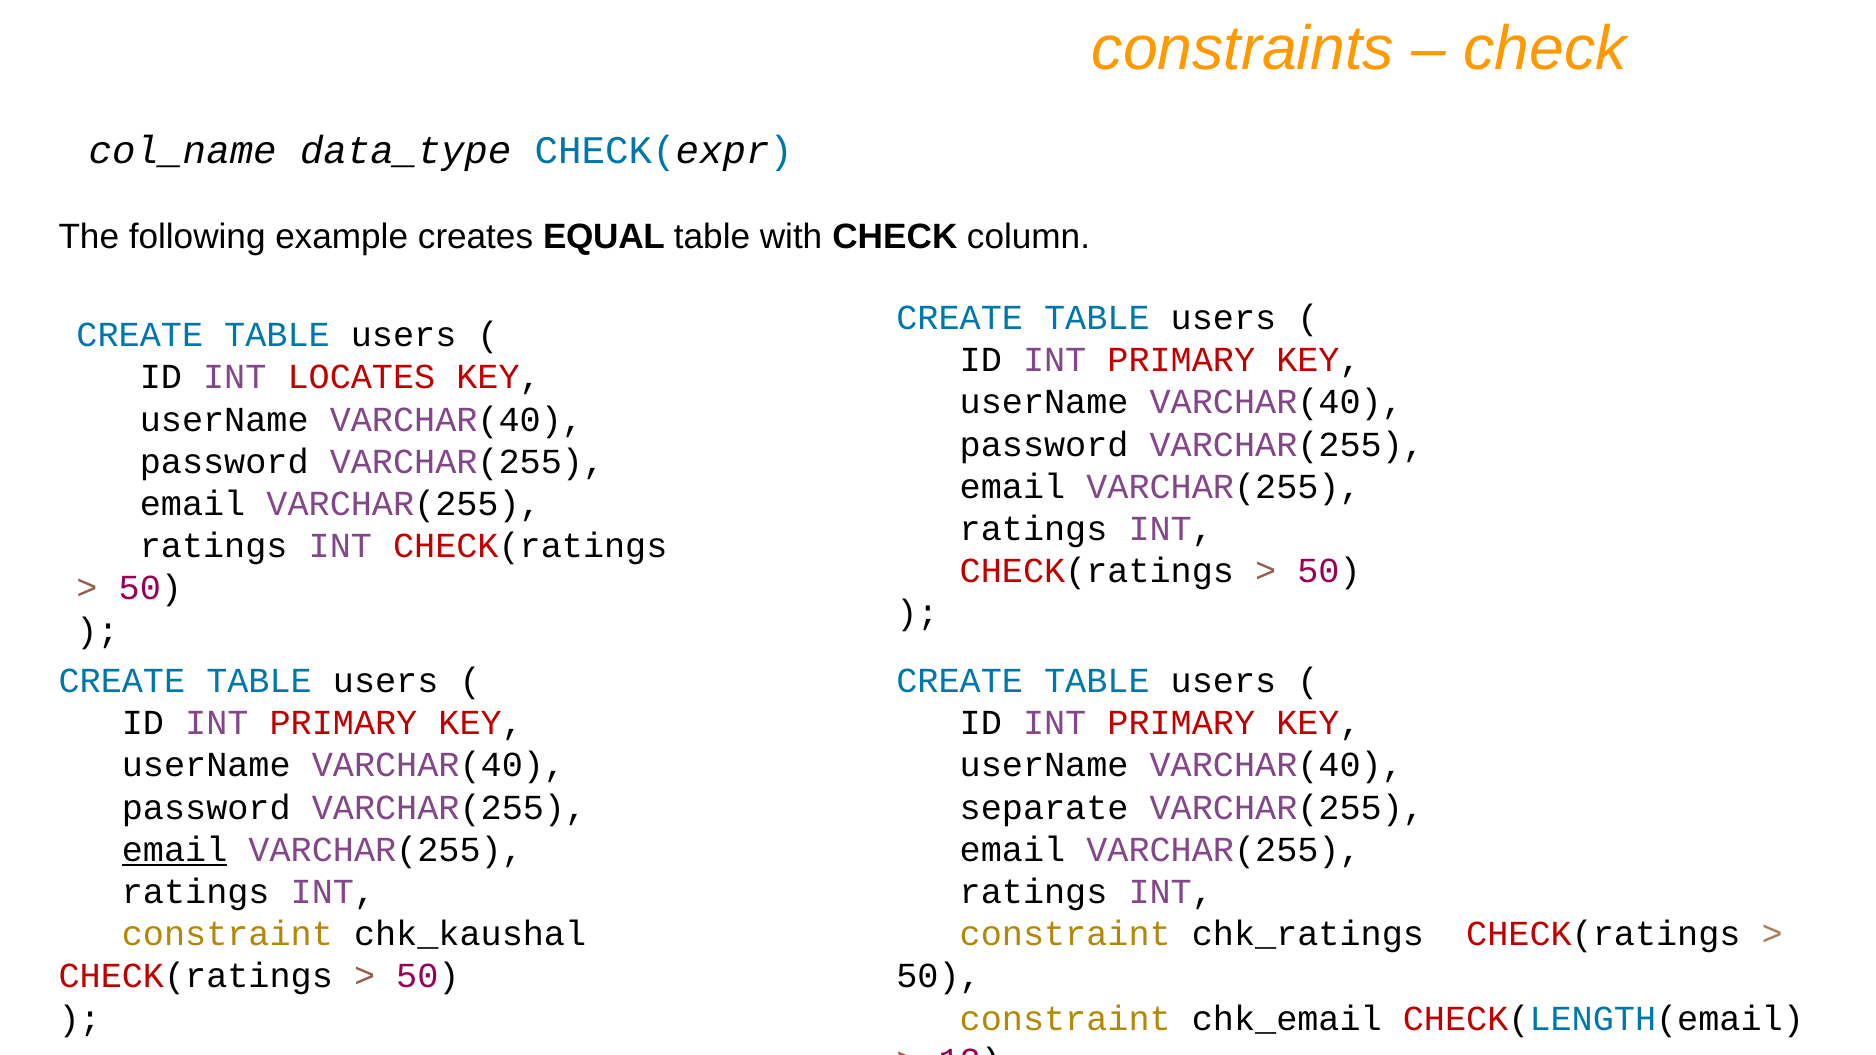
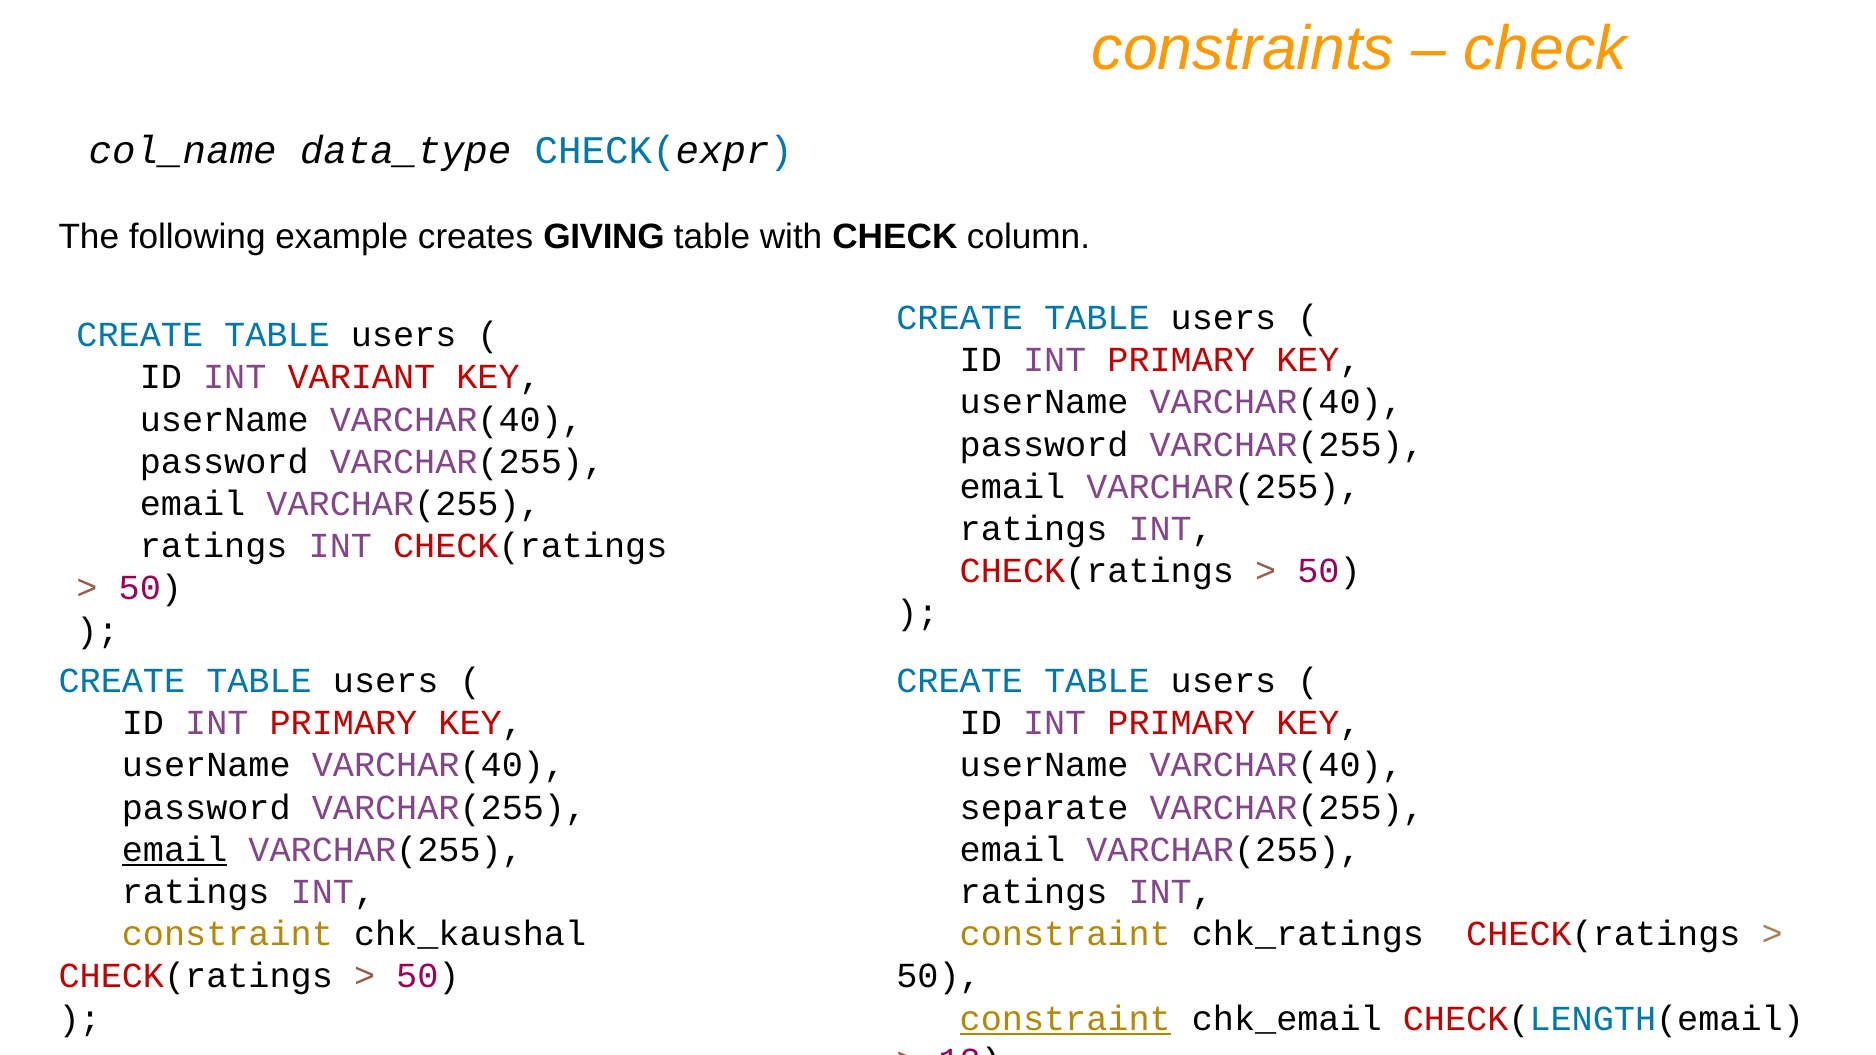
EQUAL: EQUAL -> GIVING
LOCATES: LOCATES -> VARIANT
constraint at (1065, 1019) underline: none -> present
